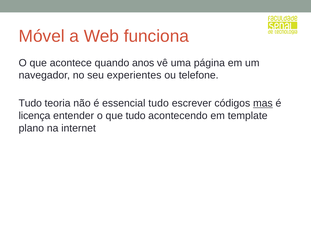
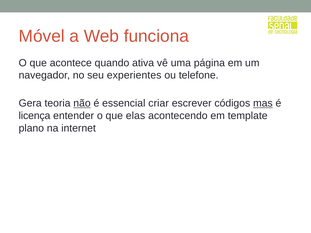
anos: anos -> ativa
Tudo at (30, 103): Tudo -> Gera
não underline: none -> present
essencial tudo: tudo -> criar
que tudo: tudo -> elas
